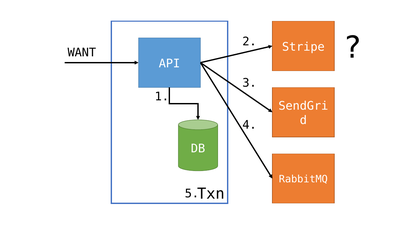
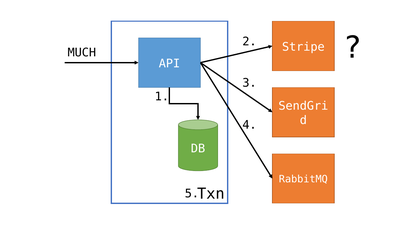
WANT: WANT -> MUCH
